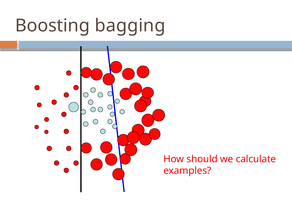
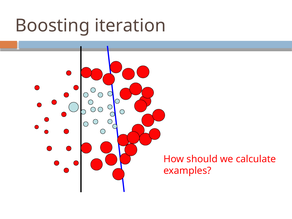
bagging: bagging -> iteration
